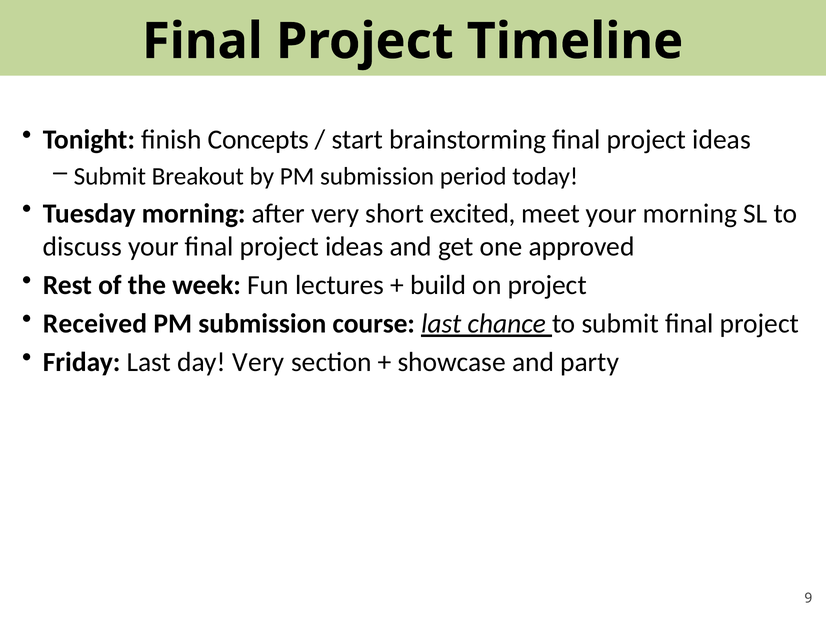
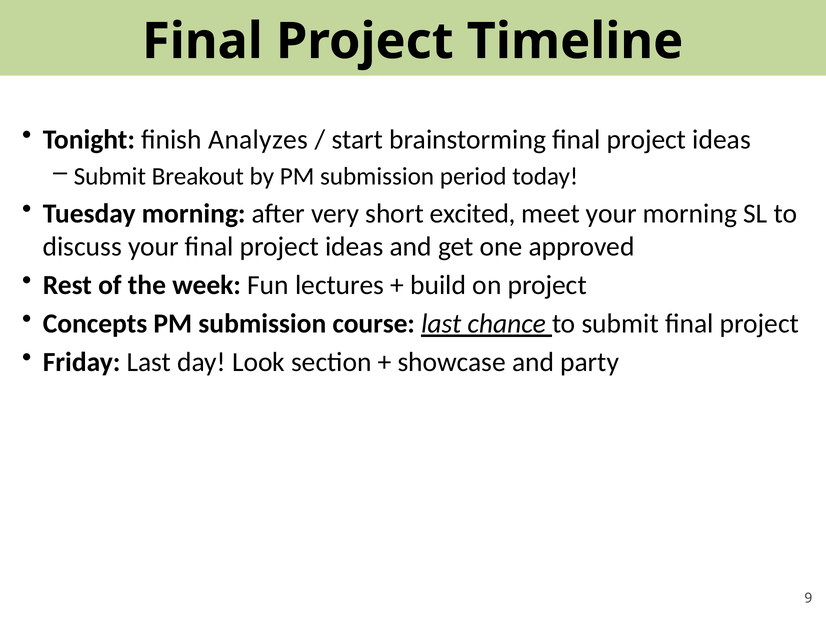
Concepts: Concepts -> Analyzes
Received: Received -> Concepts
day Very: Very -> Look
